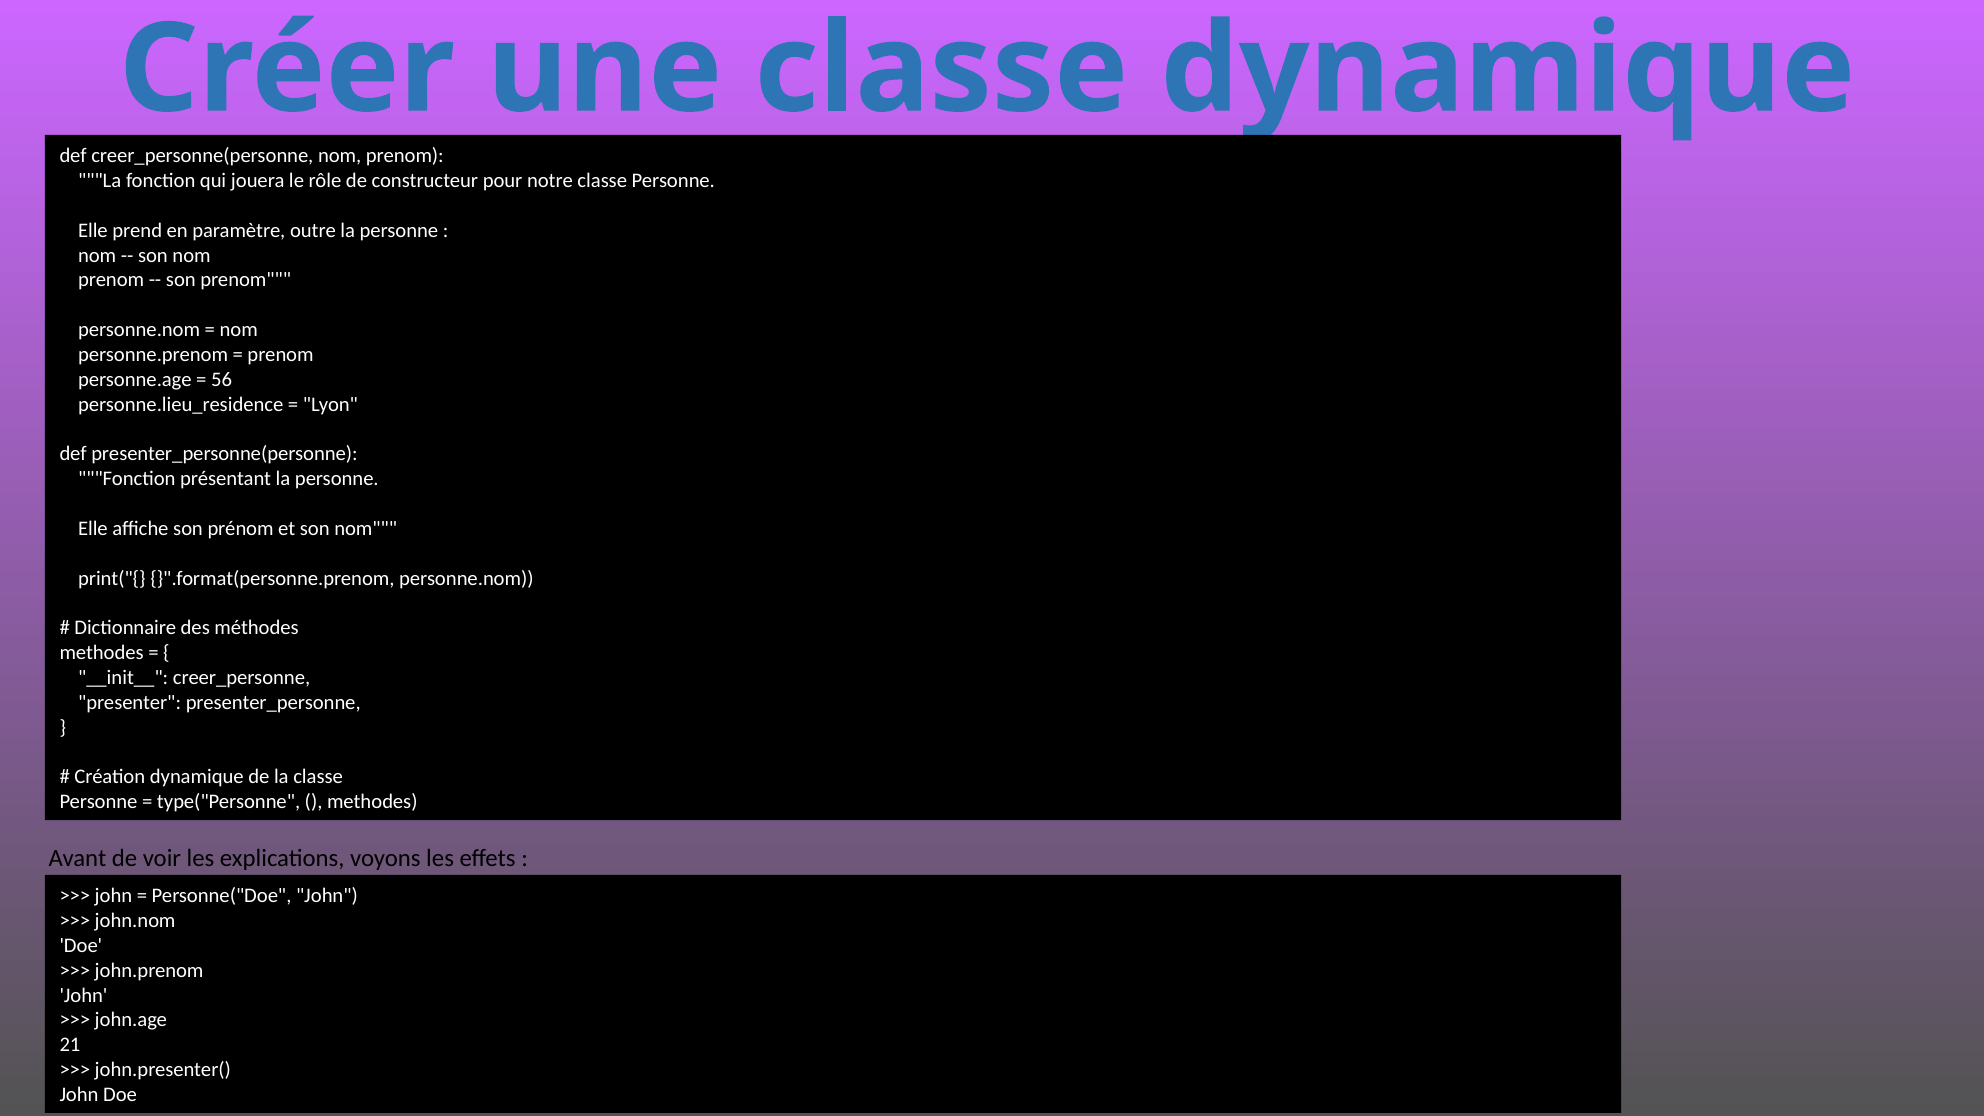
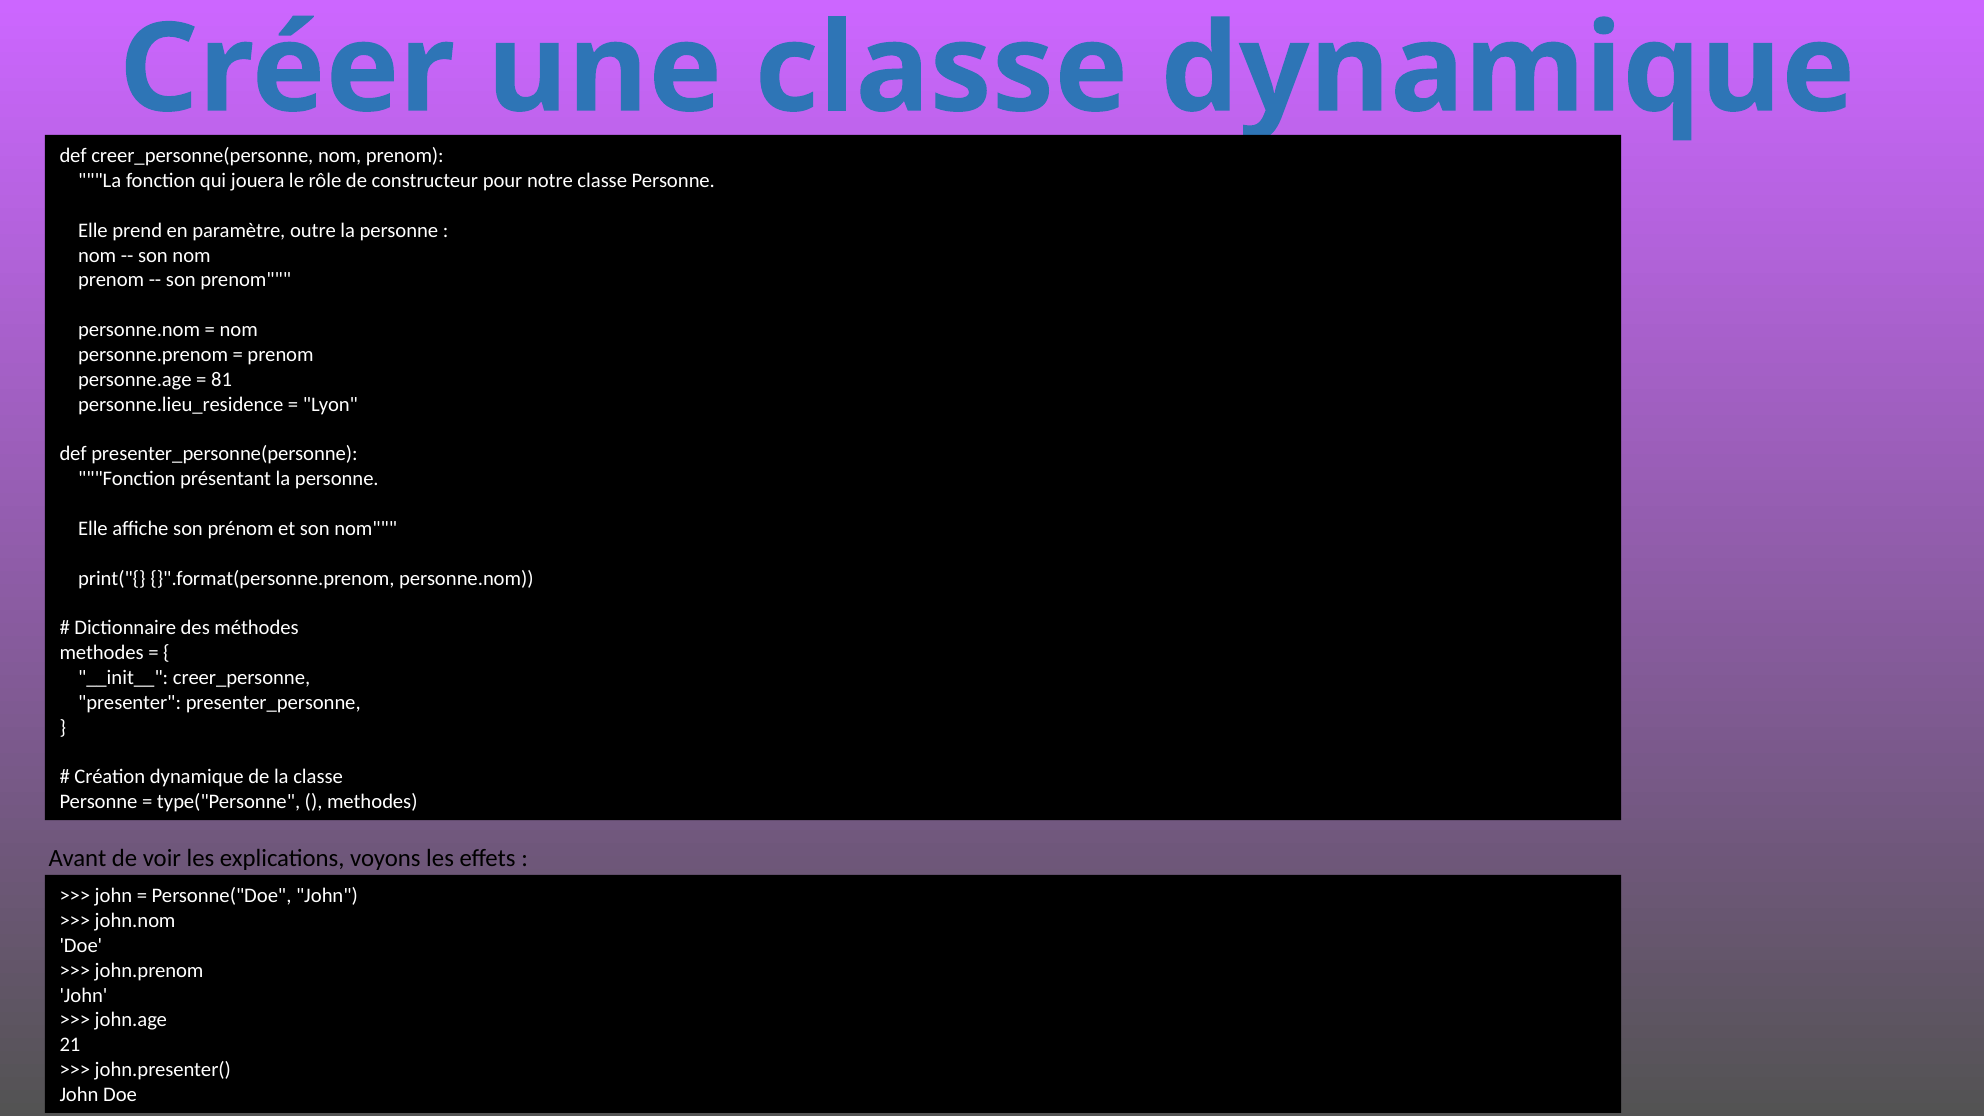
56: 56 -> 81
